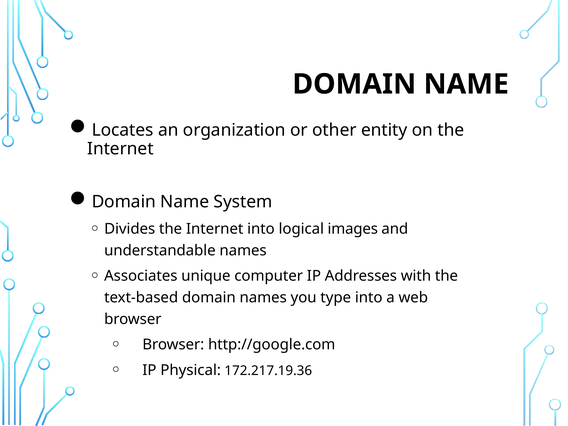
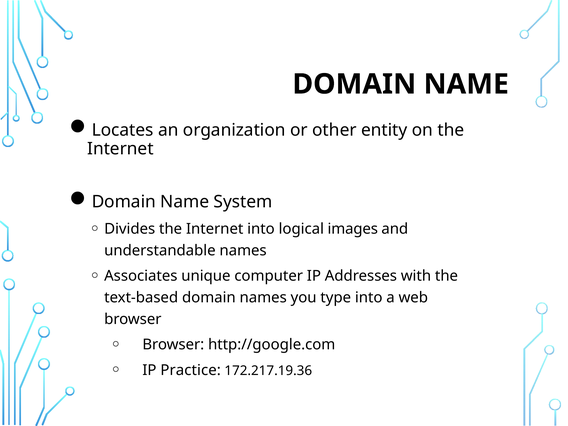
Physical: Physical -> Practice
